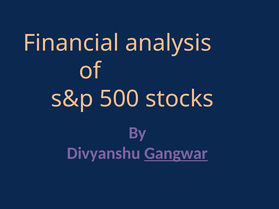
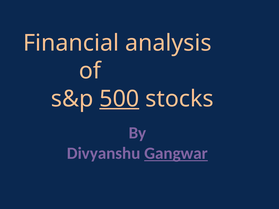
500 underline: none -> present
